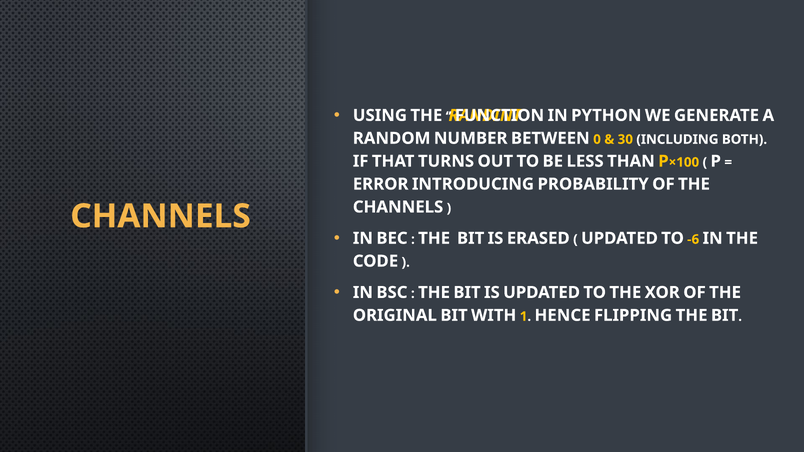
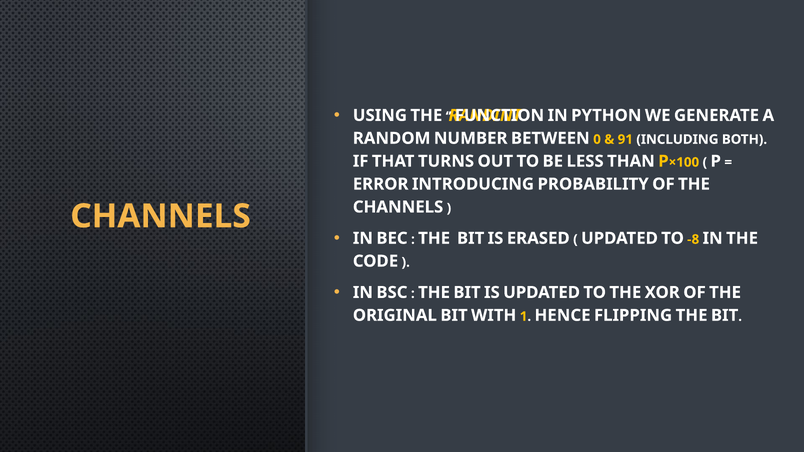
30: 30 -> 91
-6: -6 -> -8
